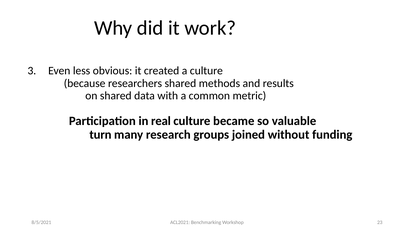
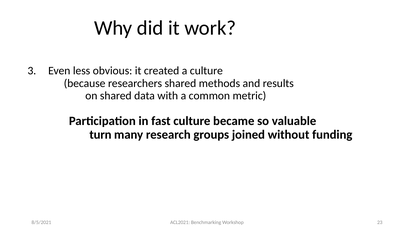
real: real -> fast
